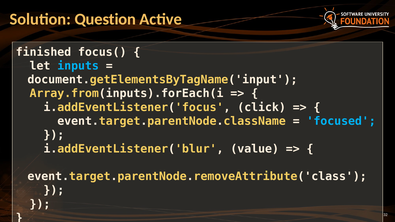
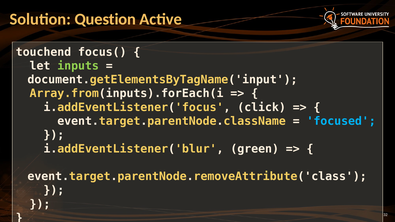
finished: finished -> touchend
inputs colour: light blue -> light green
value: value -> green
